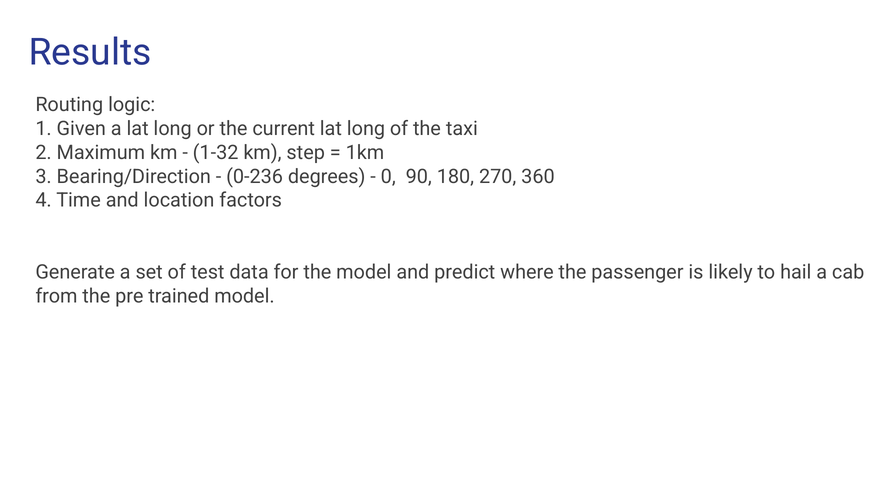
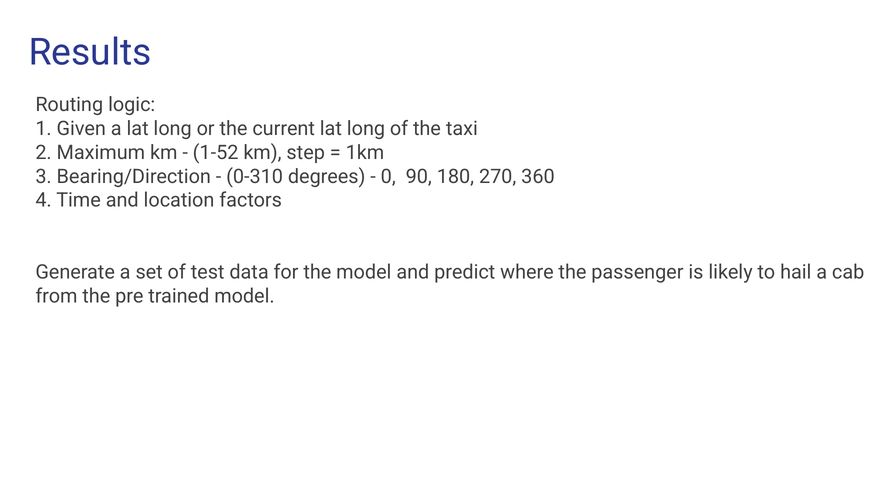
1-32: 1-32 -> 1-52
0-236: 0-236 -> 0-310
